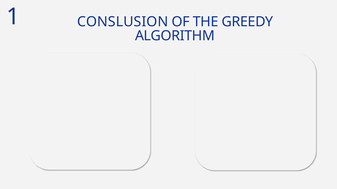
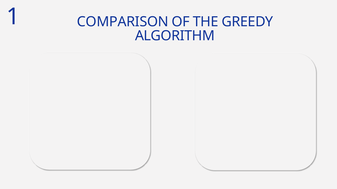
CONSLUSION: CONSLUSION -> COMPARISON
